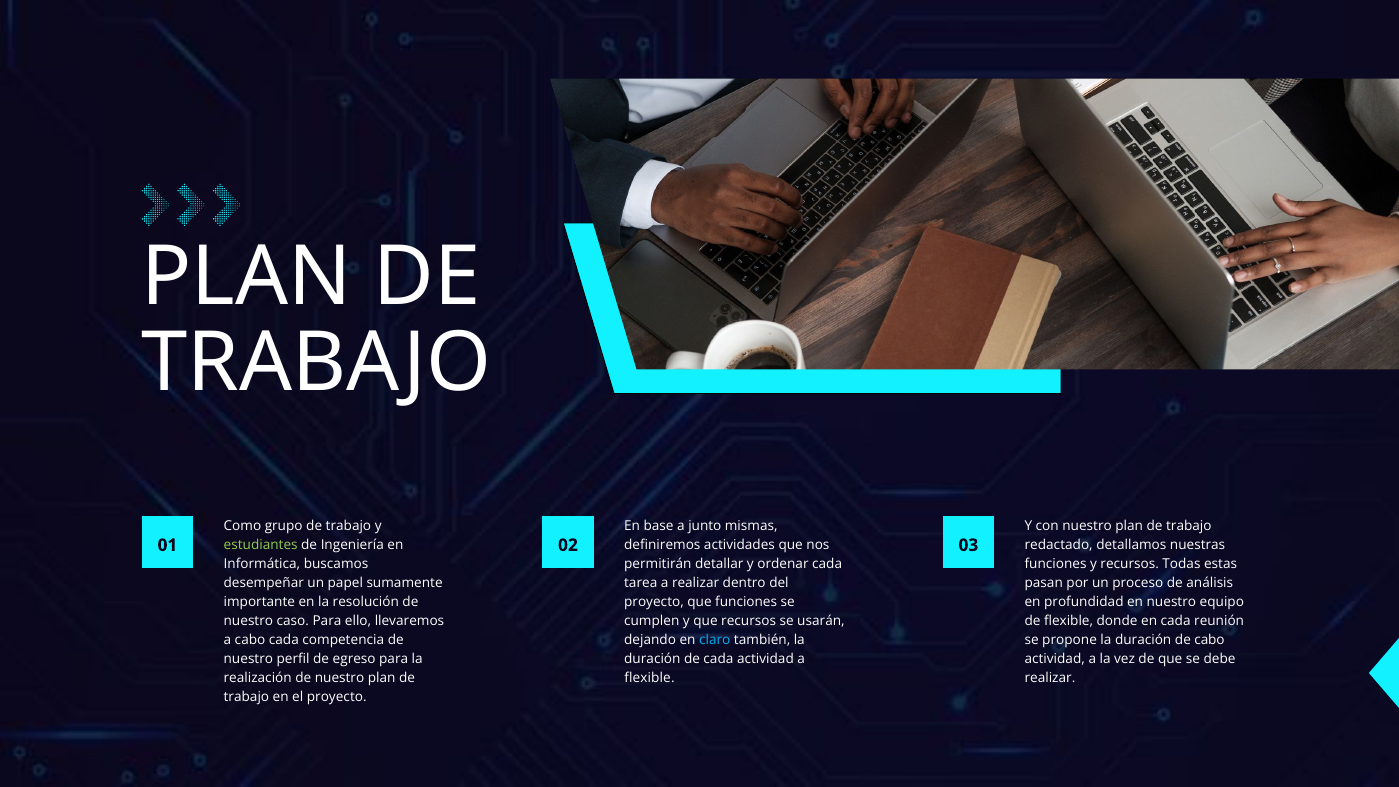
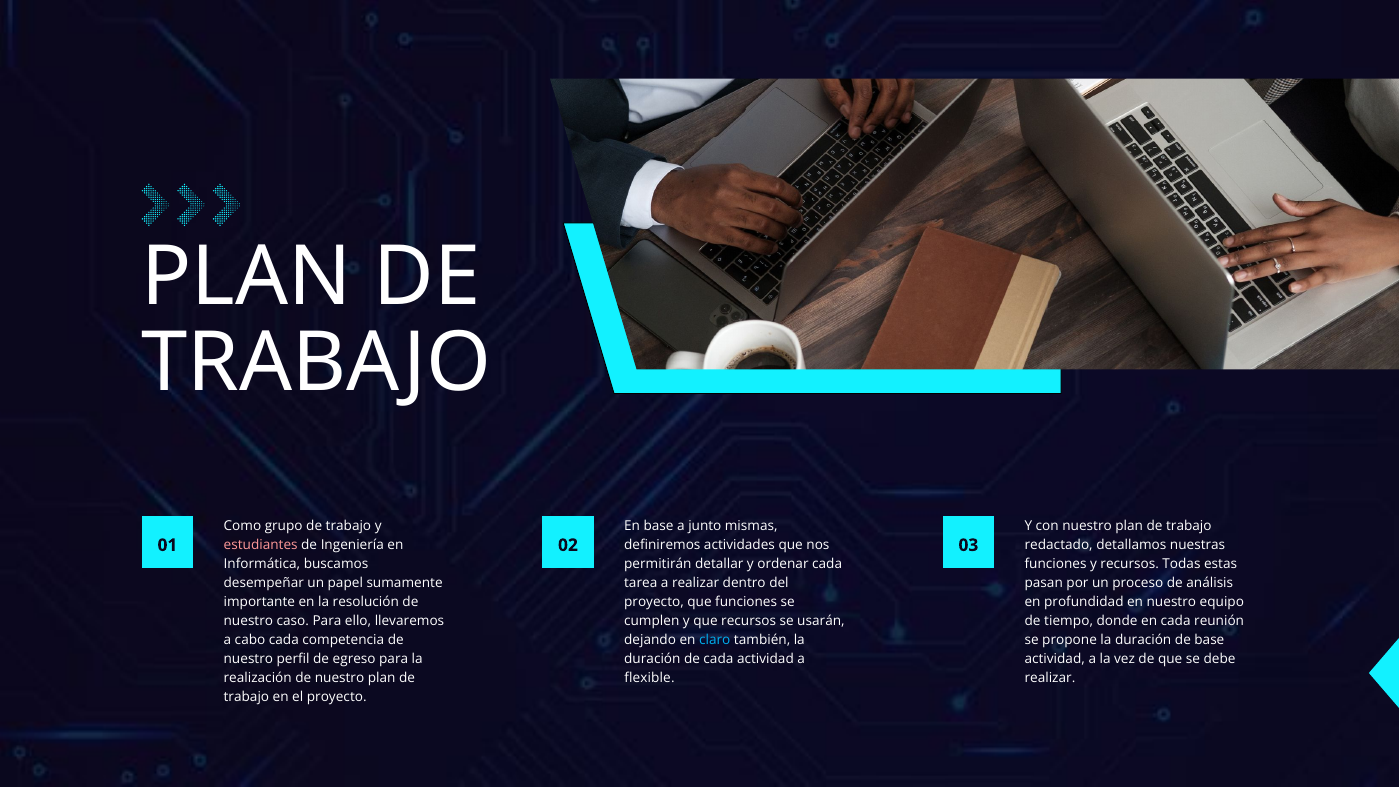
estudiantes colour: light green -> pink
de flexible: flexible -> tiempo
de cabo: cabo -> base
